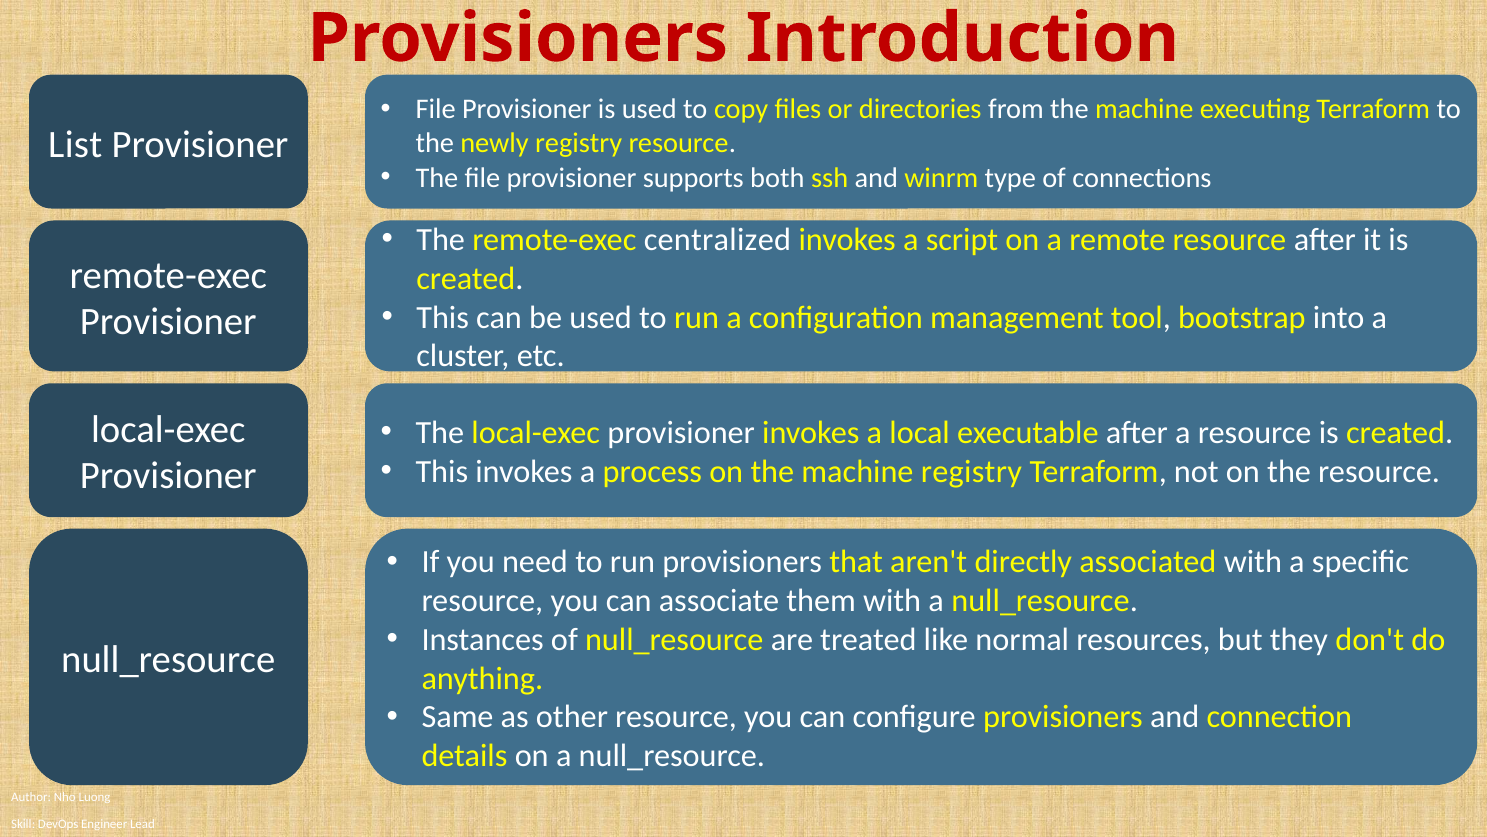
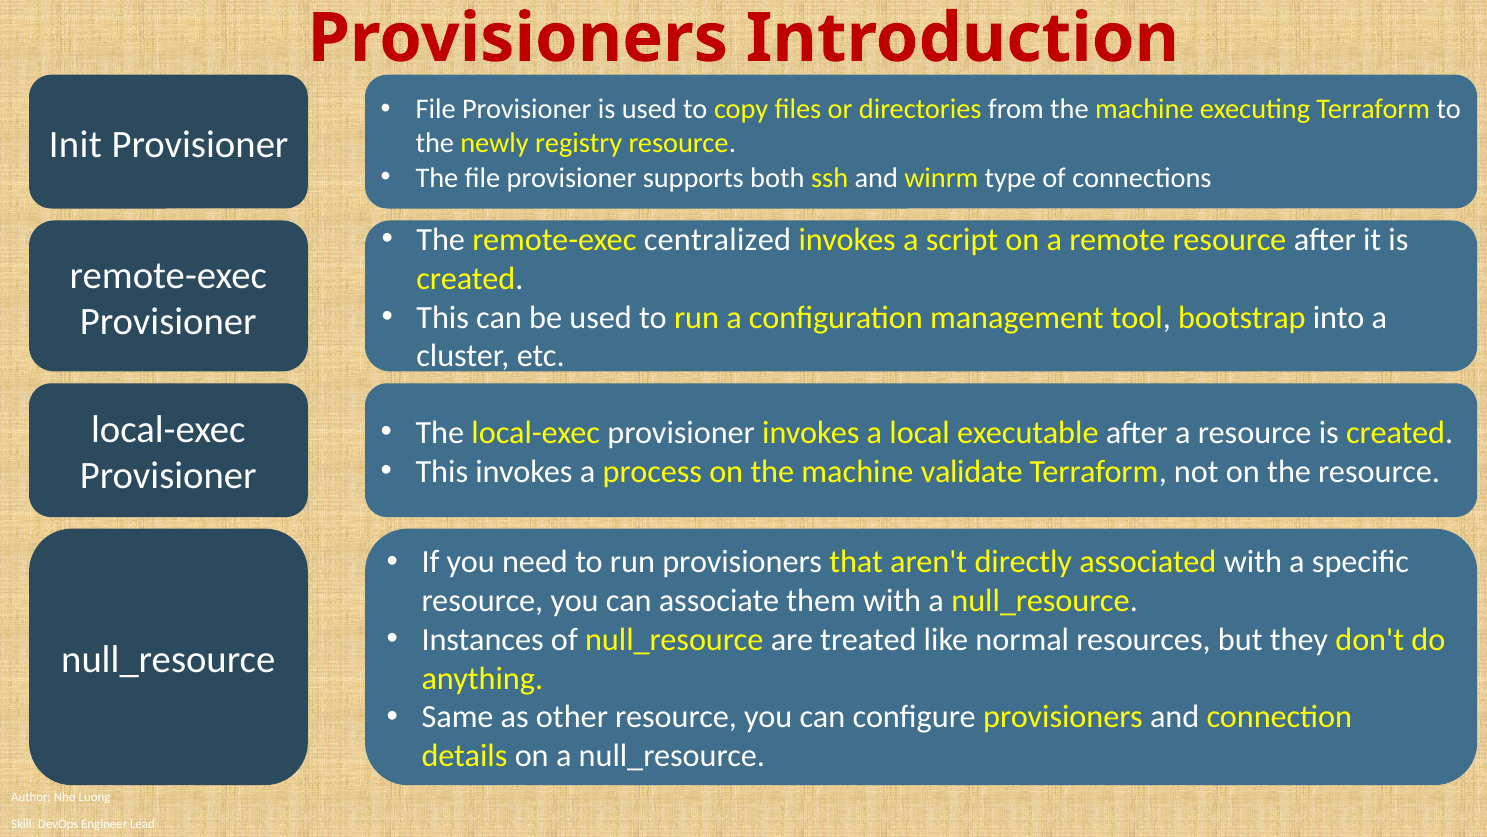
List: List -> Init
machine registry: registry -> validate
